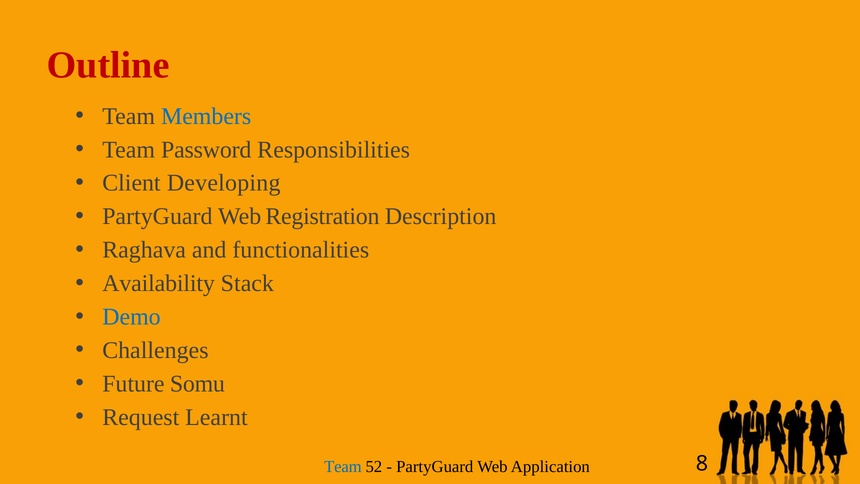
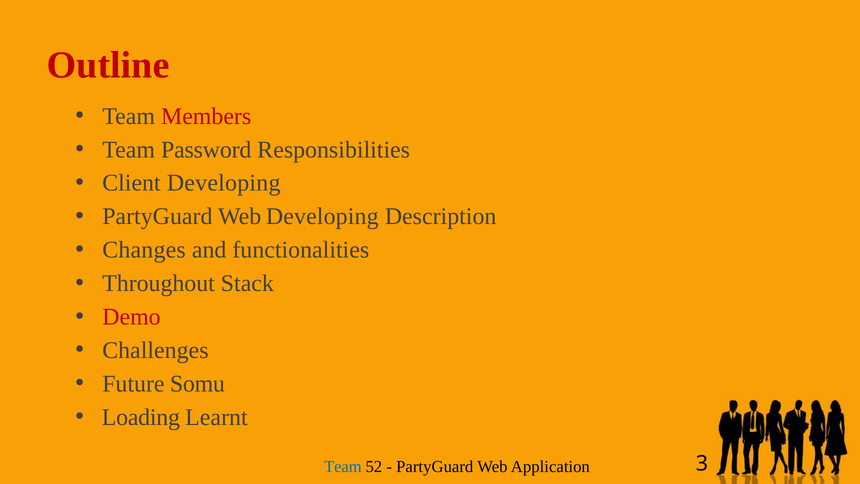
Members colour: blue -> red
Web Registration: Registration -> Developing
Raghava: Raghava -> Changes
Availability: Availability -> Throughout
Demo colour: blue -> red
Request: Request -> Loading
8: 8 -> 3
